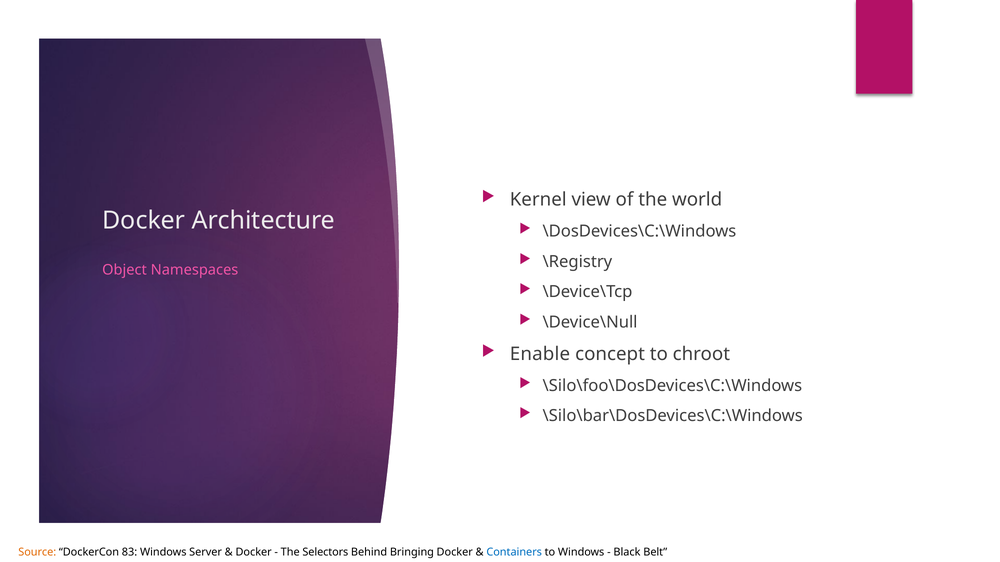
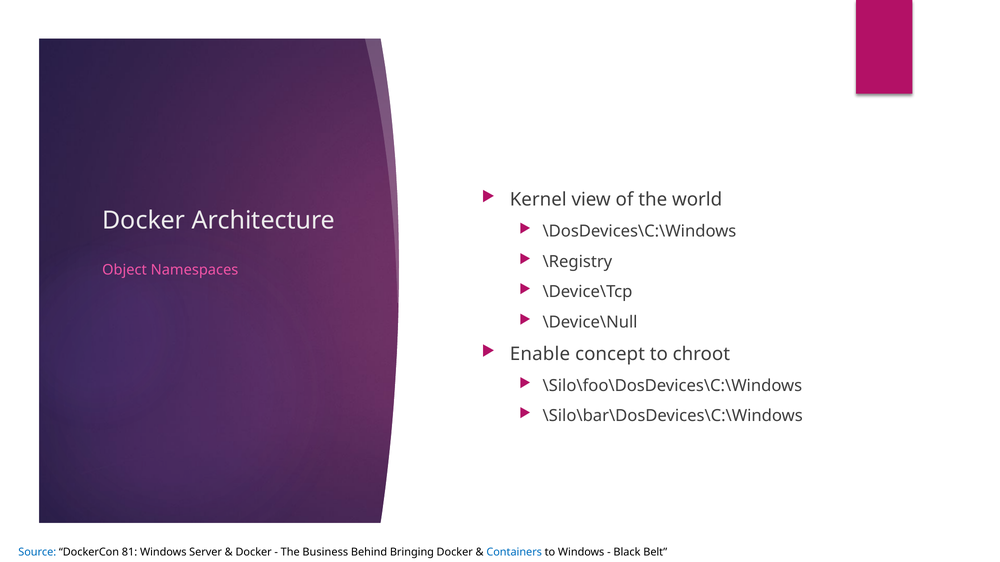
Source colour: orange -> blue
83: 83 -> 81
Selectors: Selectors -> Business
